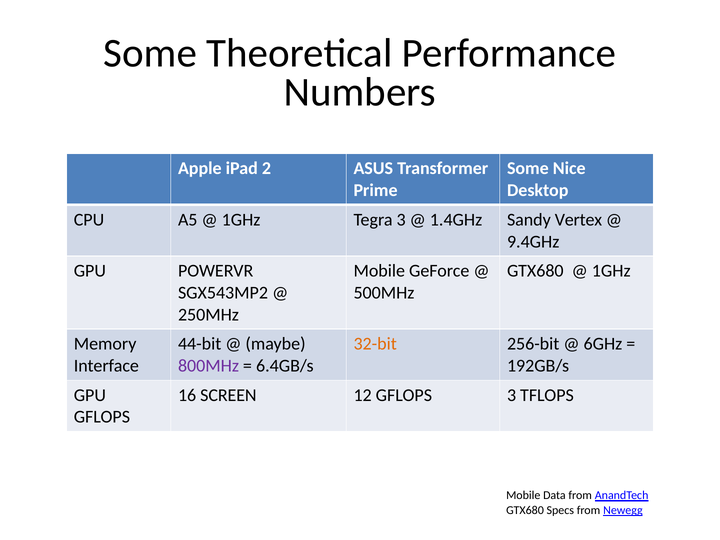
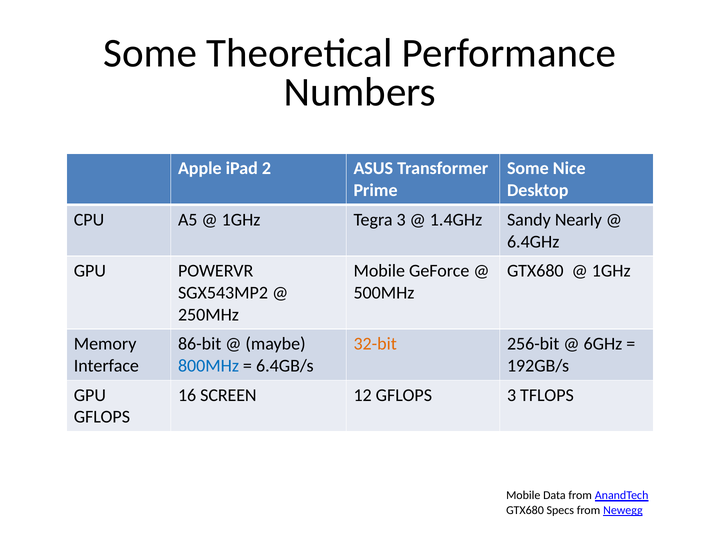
Vertex: Vertex -> Nearly
9.4GHz: 9.4GHz -> 6.4GHz
44-bit: 44-bit -> 86-bit
800MHz colour: purple -> blue
